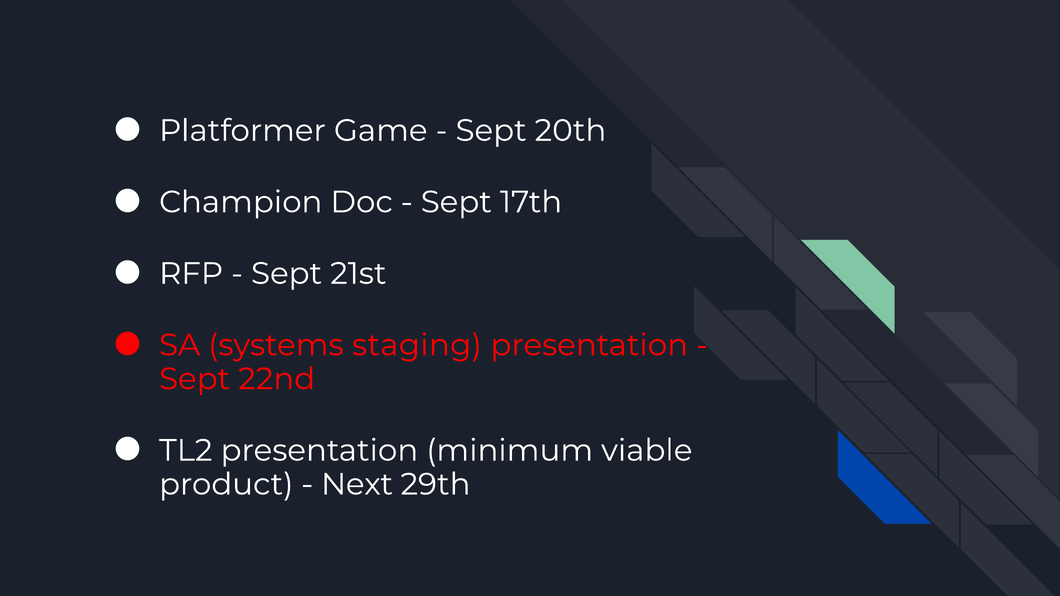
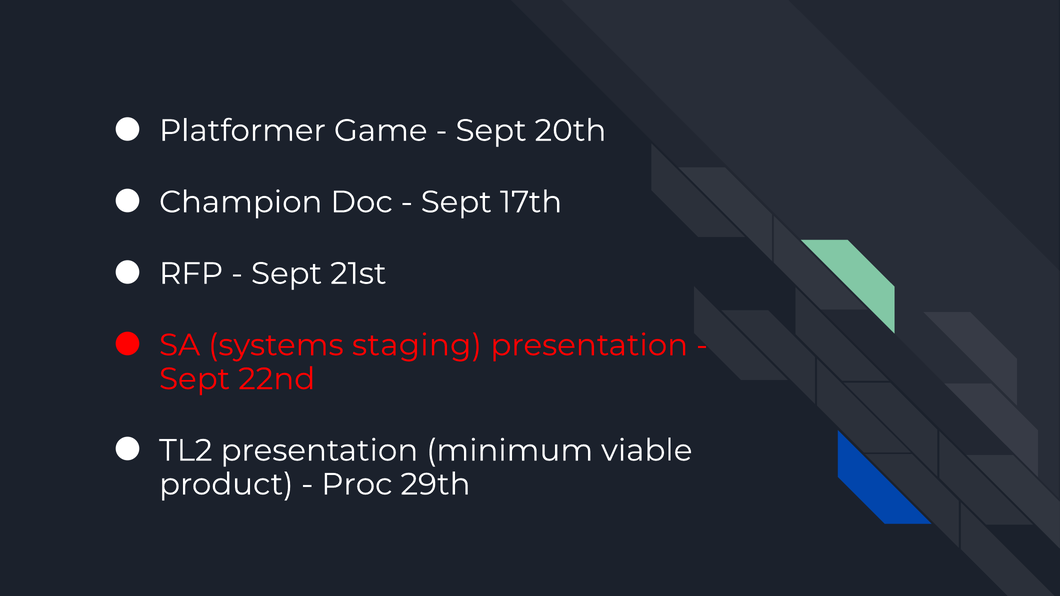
Next: Next -> Proc
